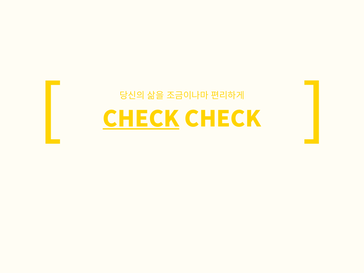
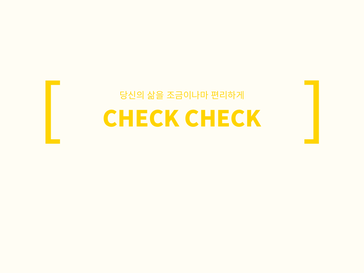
CHECK at (141, 119) underline: present -> none
